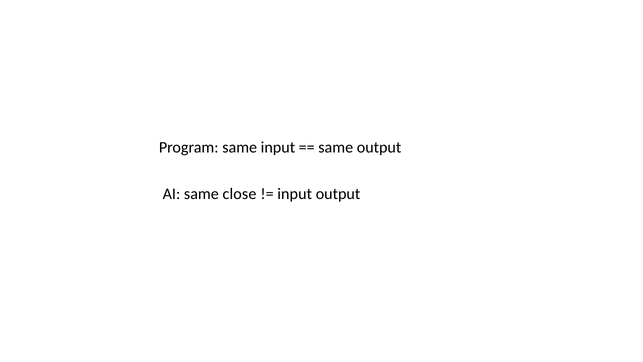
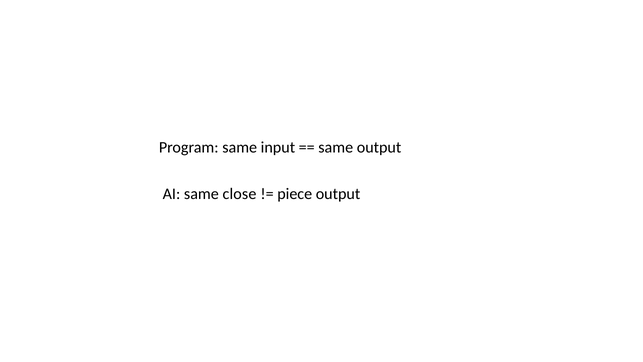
input at (295, 194): input -> piece
